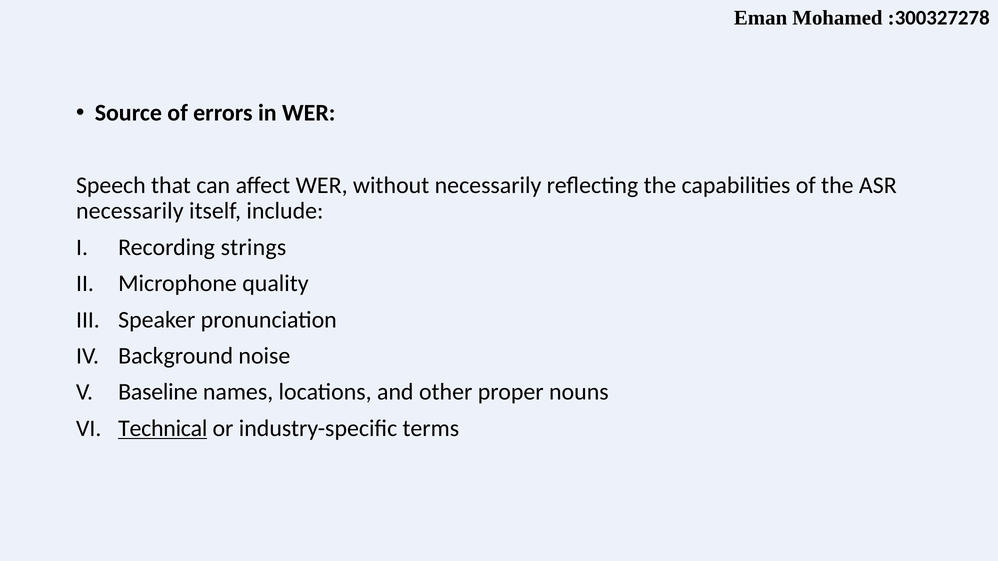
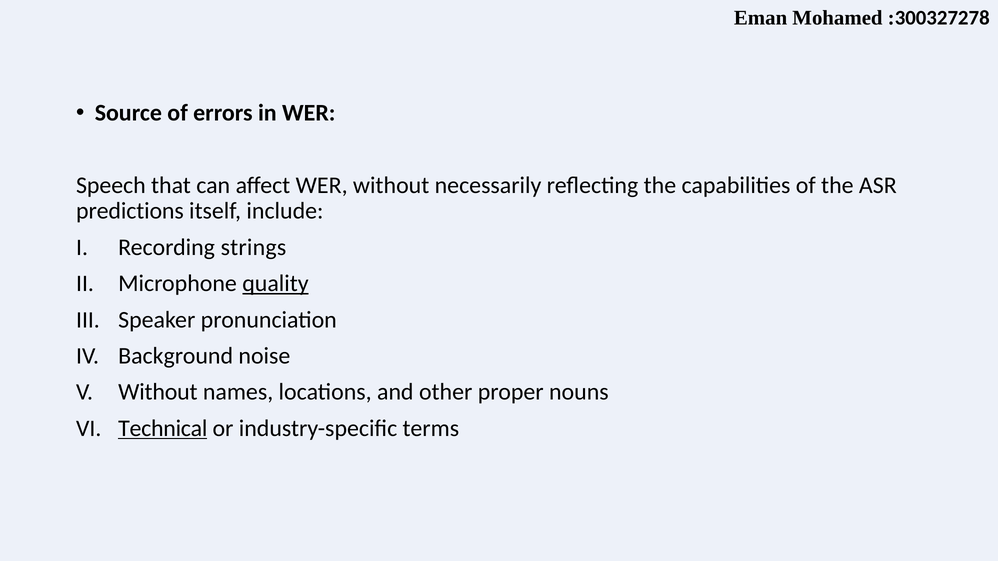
necessarily at (130, 211): necessarily -> predictions
quality underline: none -> present
Baseline at (158, 392): Baseline -> Without
